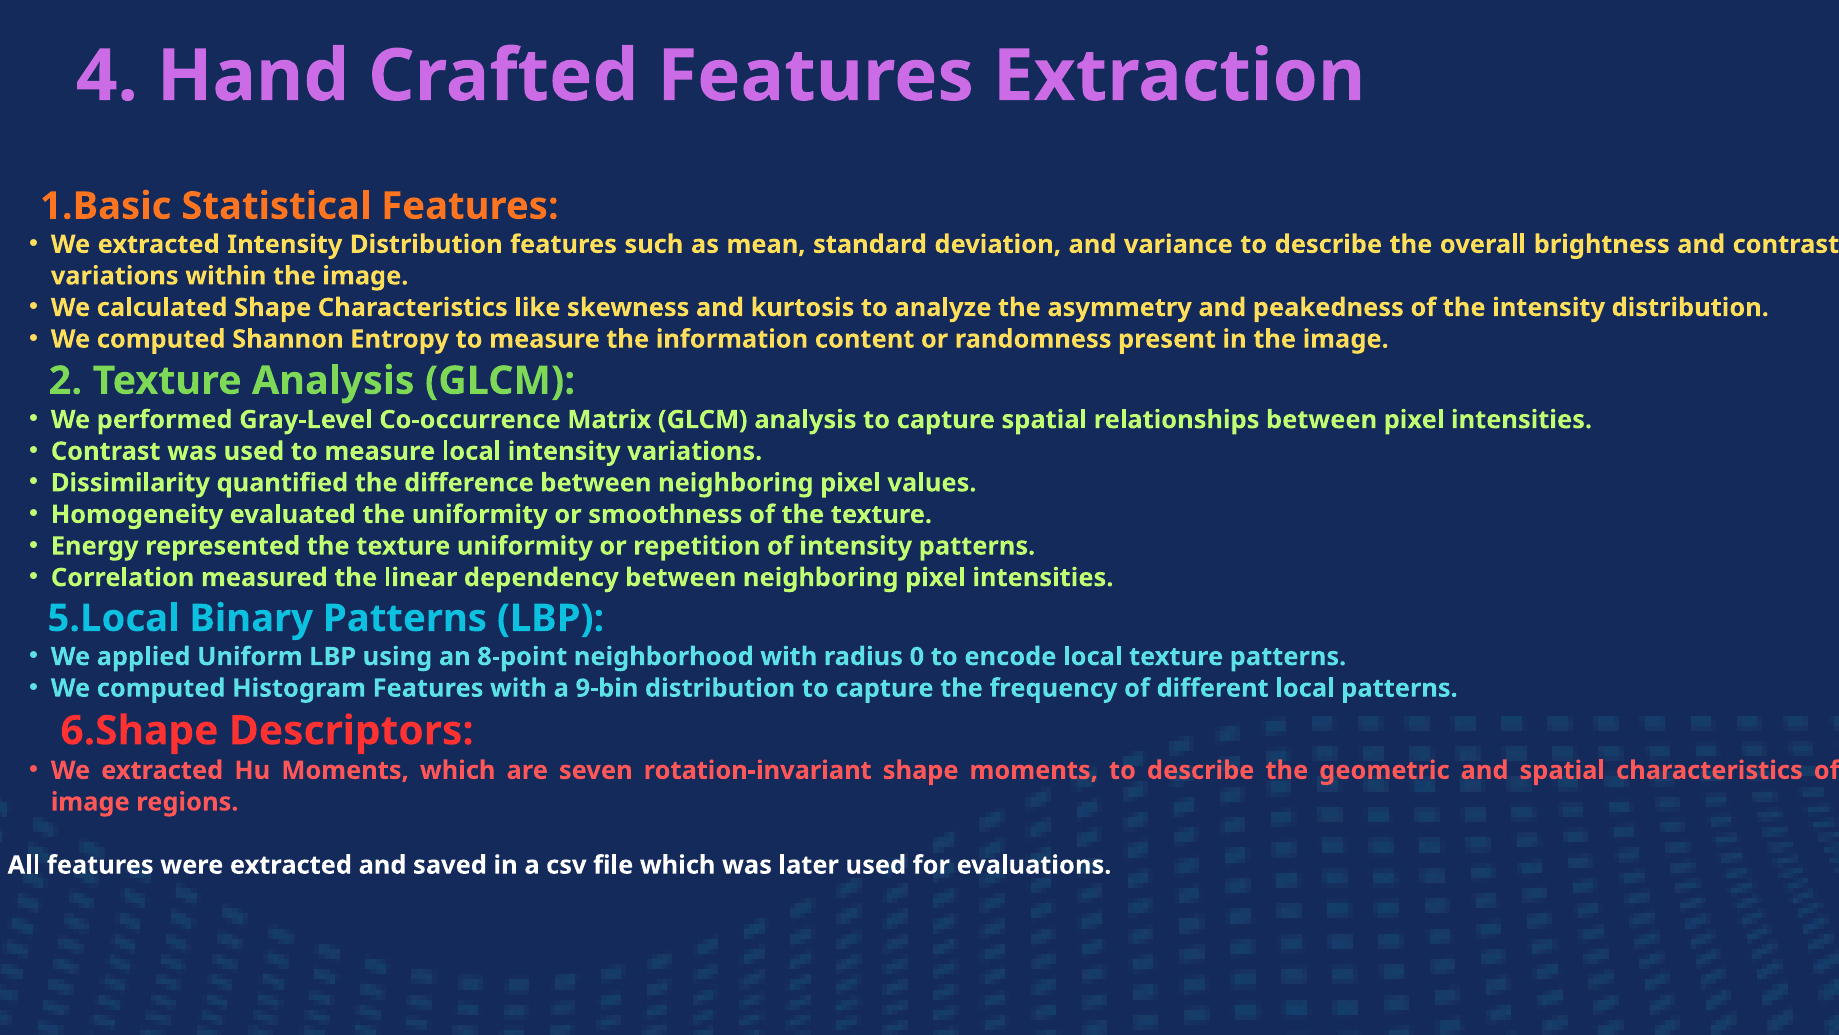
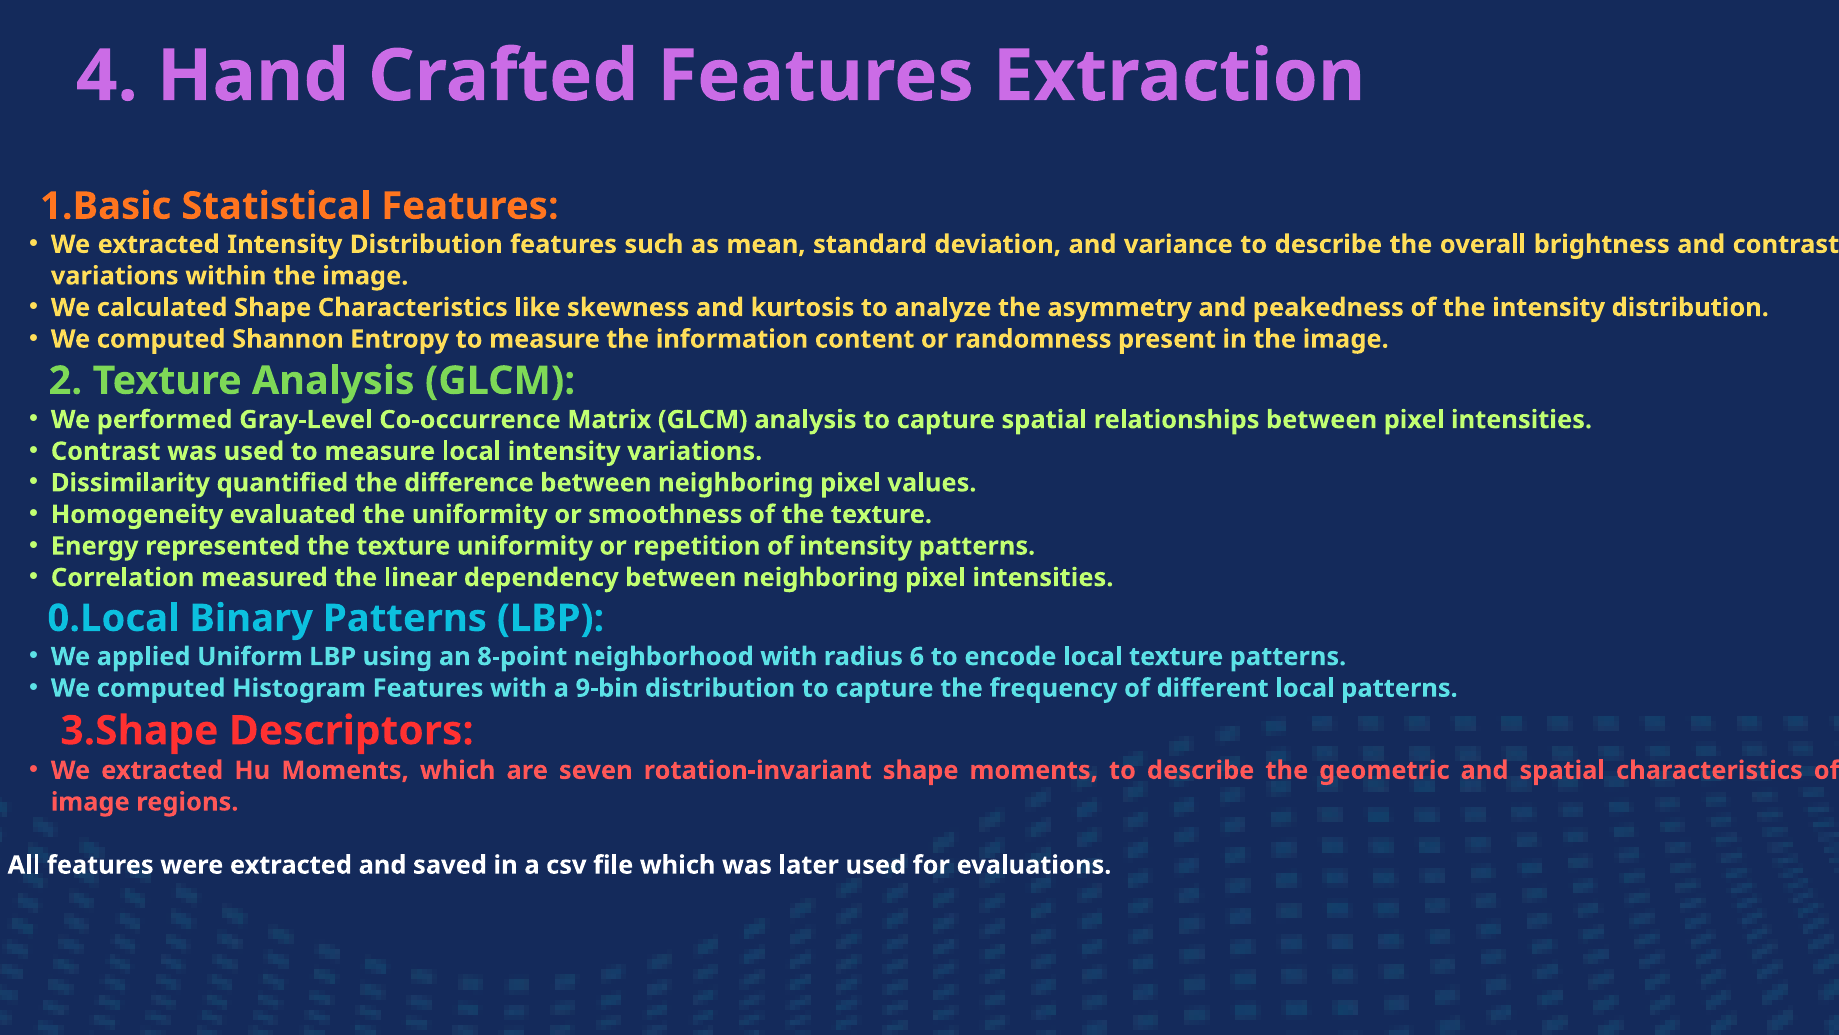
5.Local: 5.Local -> 0.Local
0: 0 -> 6
6.Shape: 6.Shape -> 3.Shape
